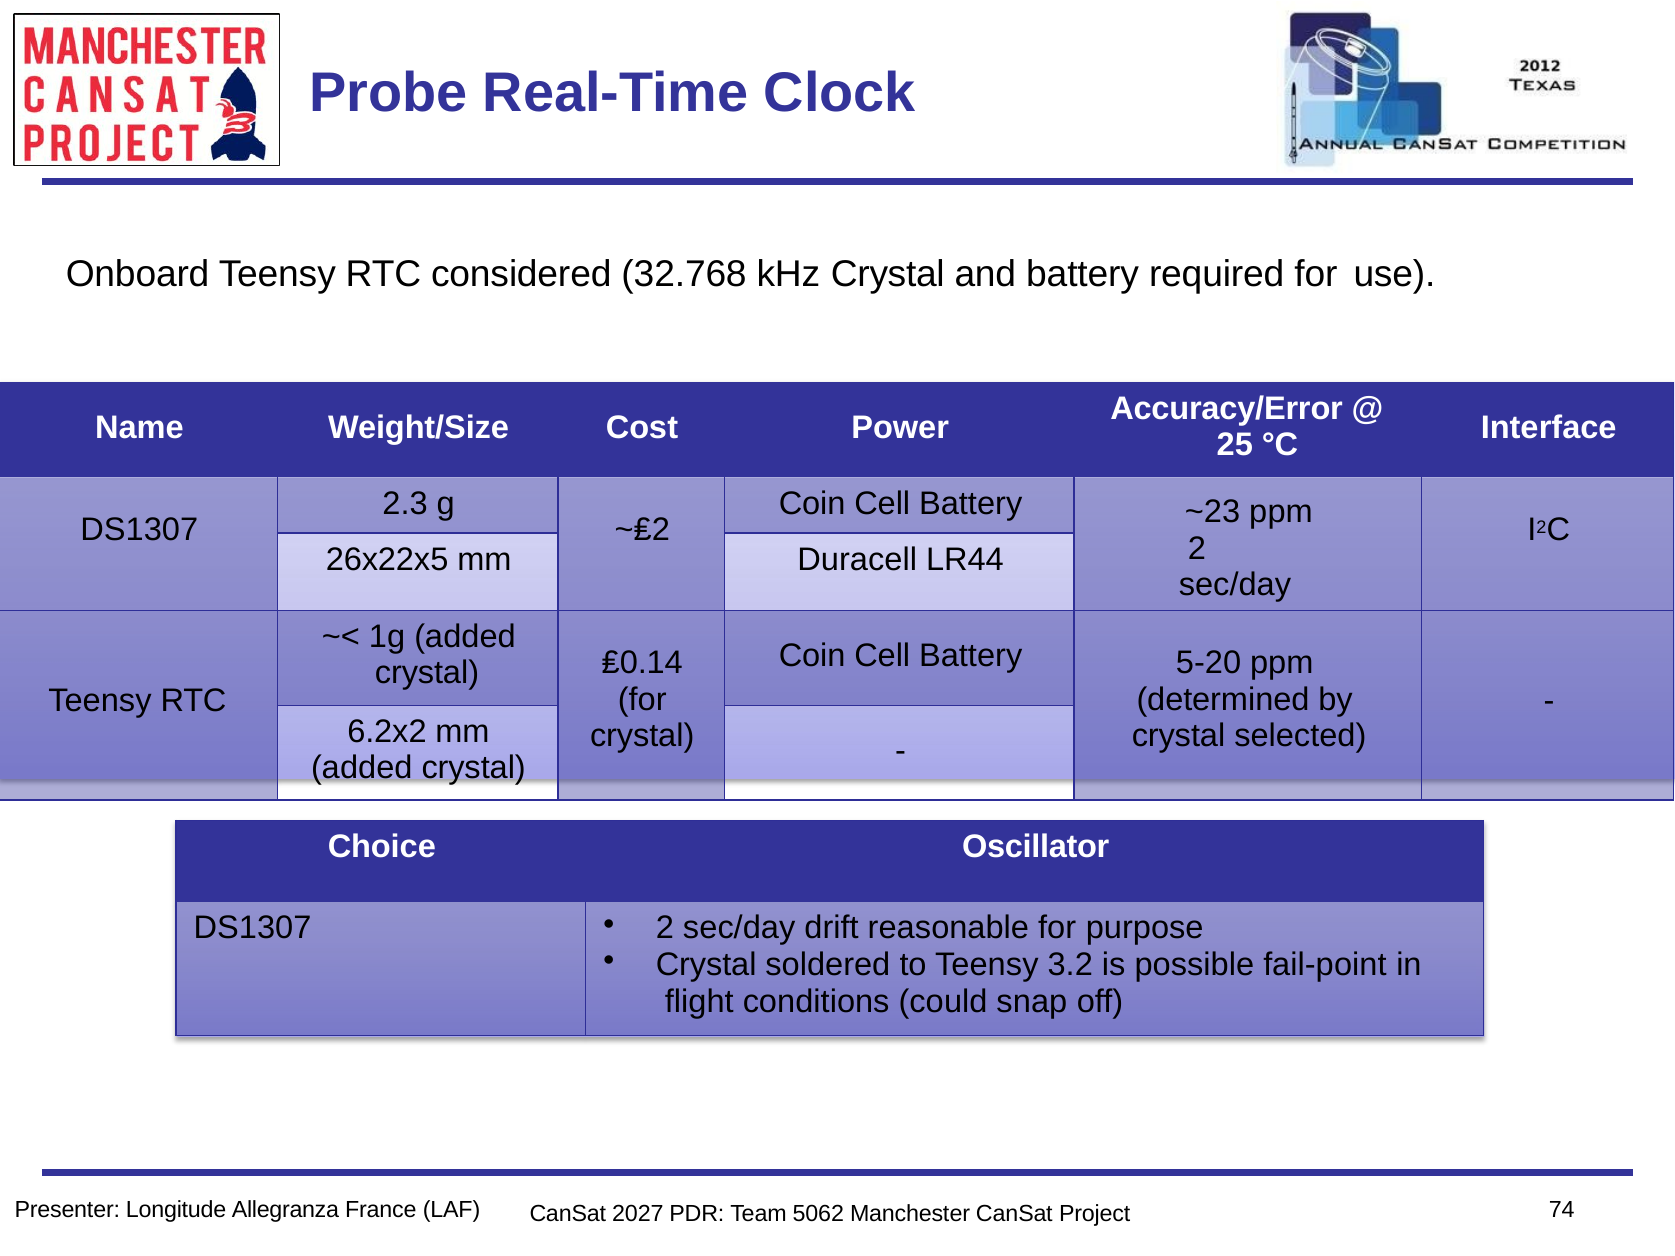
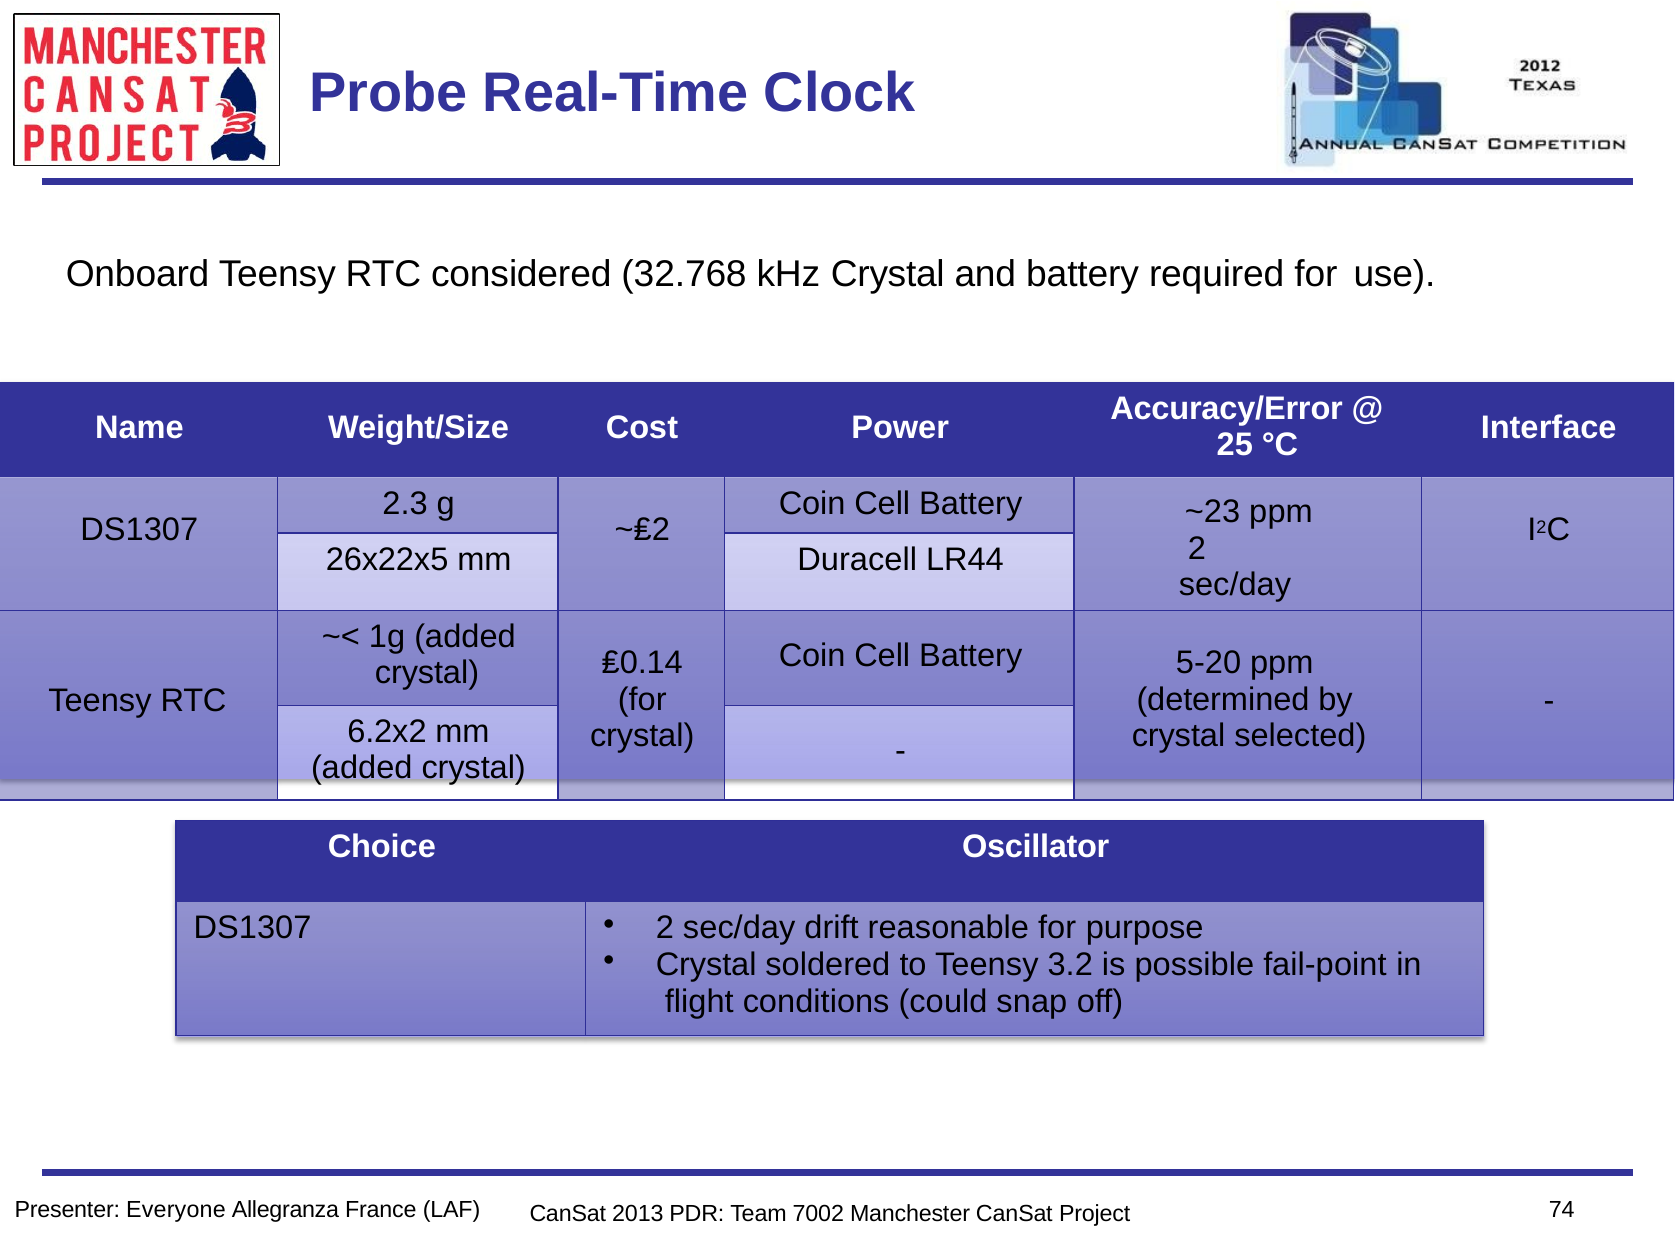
Longitude: Longitude -> Everyone
2027: 2027 -> 2013
5062: 5062 -> 7002
